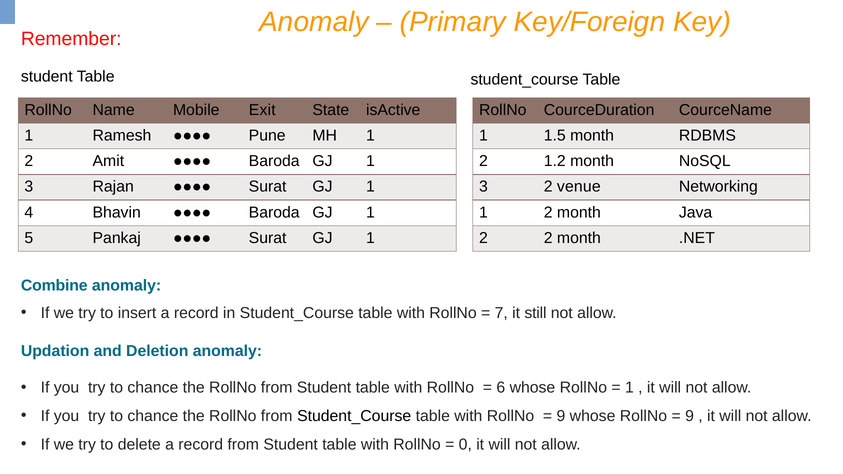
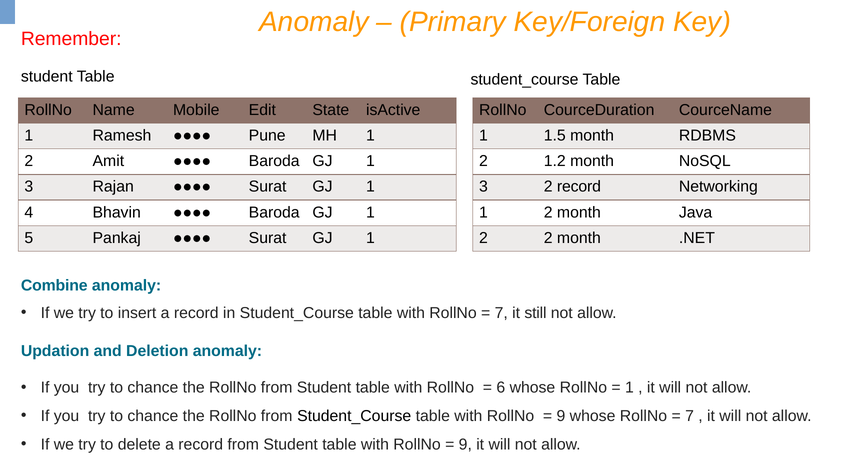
Exit: Exit -> Edit
2 venue: venue -> record
9 at (690, 416): 9 -> 7
0 at (465, 445): 0 -> 9
